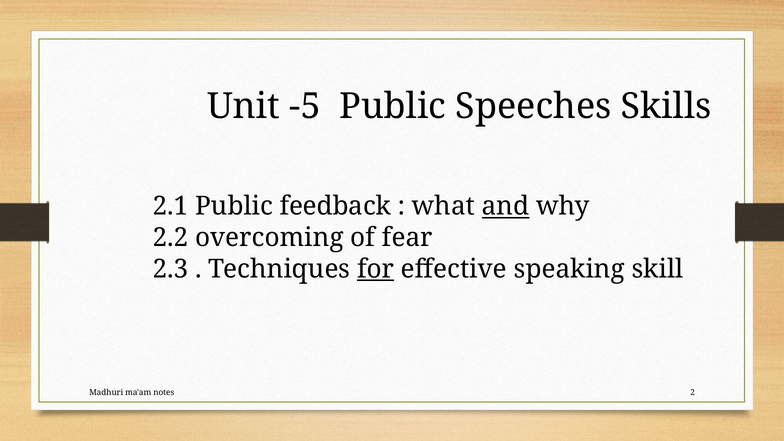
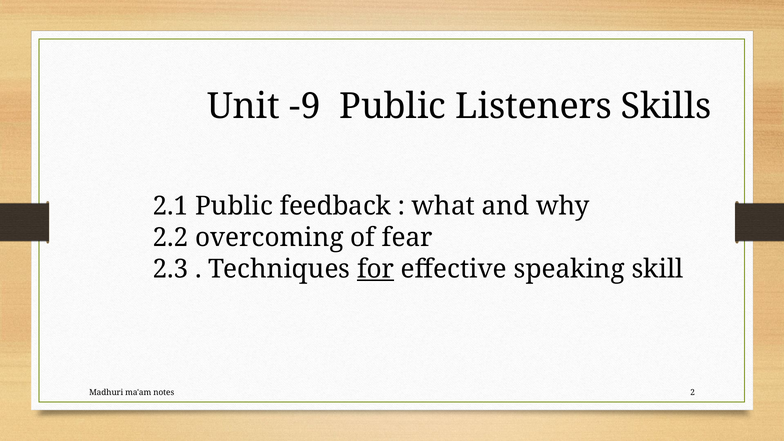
-5: -5 -> -9
Speeches: Speeches -> Listeners
and underline: present -> none
